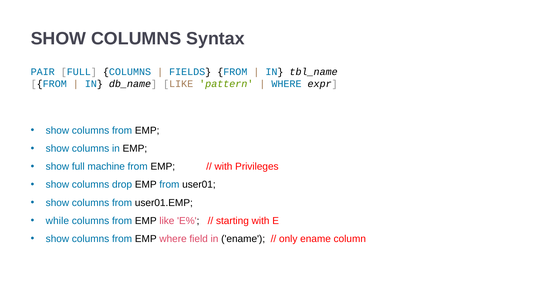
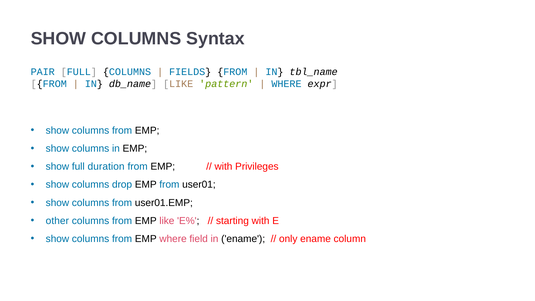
machine: machine -> duration
while: while -> other
